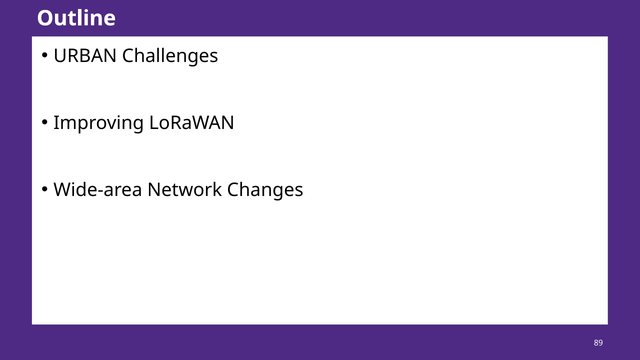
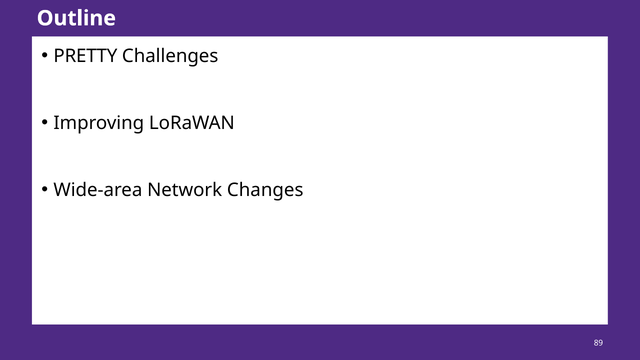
URBAN: URBAN -> PRETTY
